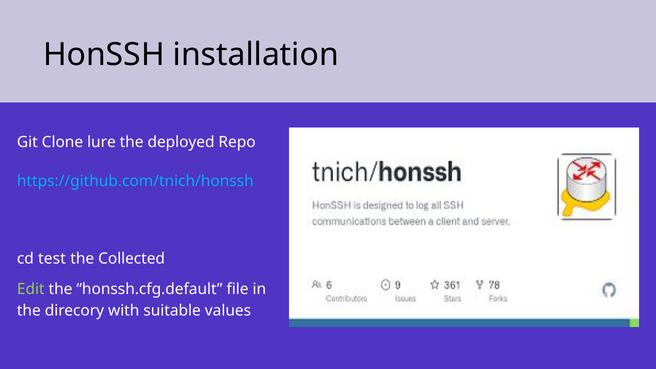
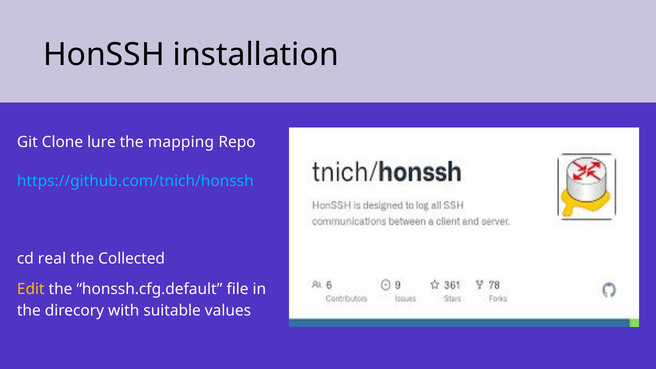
deployed: deployed -> mapping
test: test -> real
Edit colour: light green -> yellow
